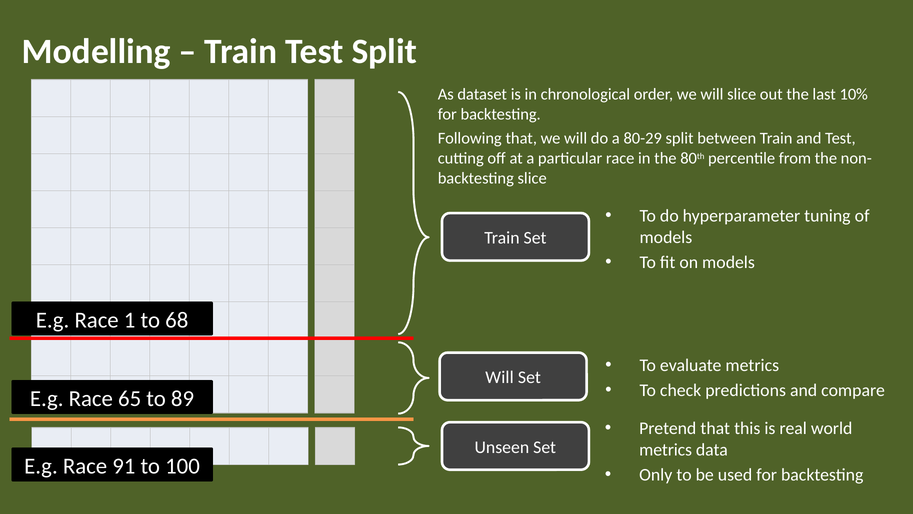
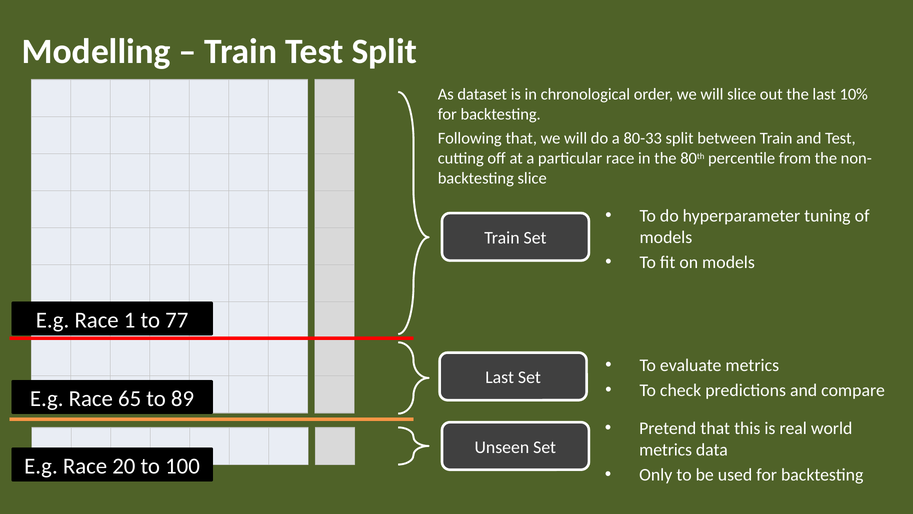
80-29: 80-29 -> 80-33
68: 68 -> 77
Will at (500, 377): Will -> Last
91: 91 -> 20
